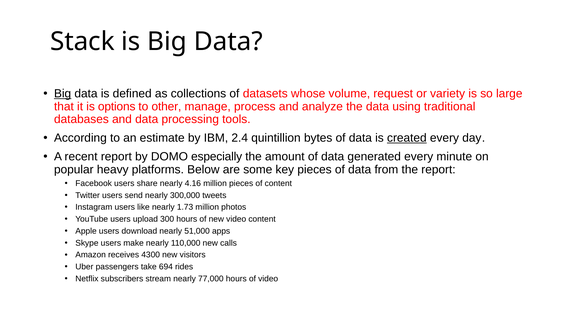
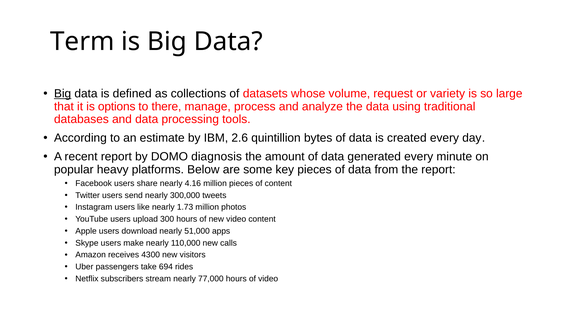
Stack: Stack -> Term
other: other -> there
2.4: 2.4 -> 2.6
created underline: present -> none
especially: especially -> diagnosis
